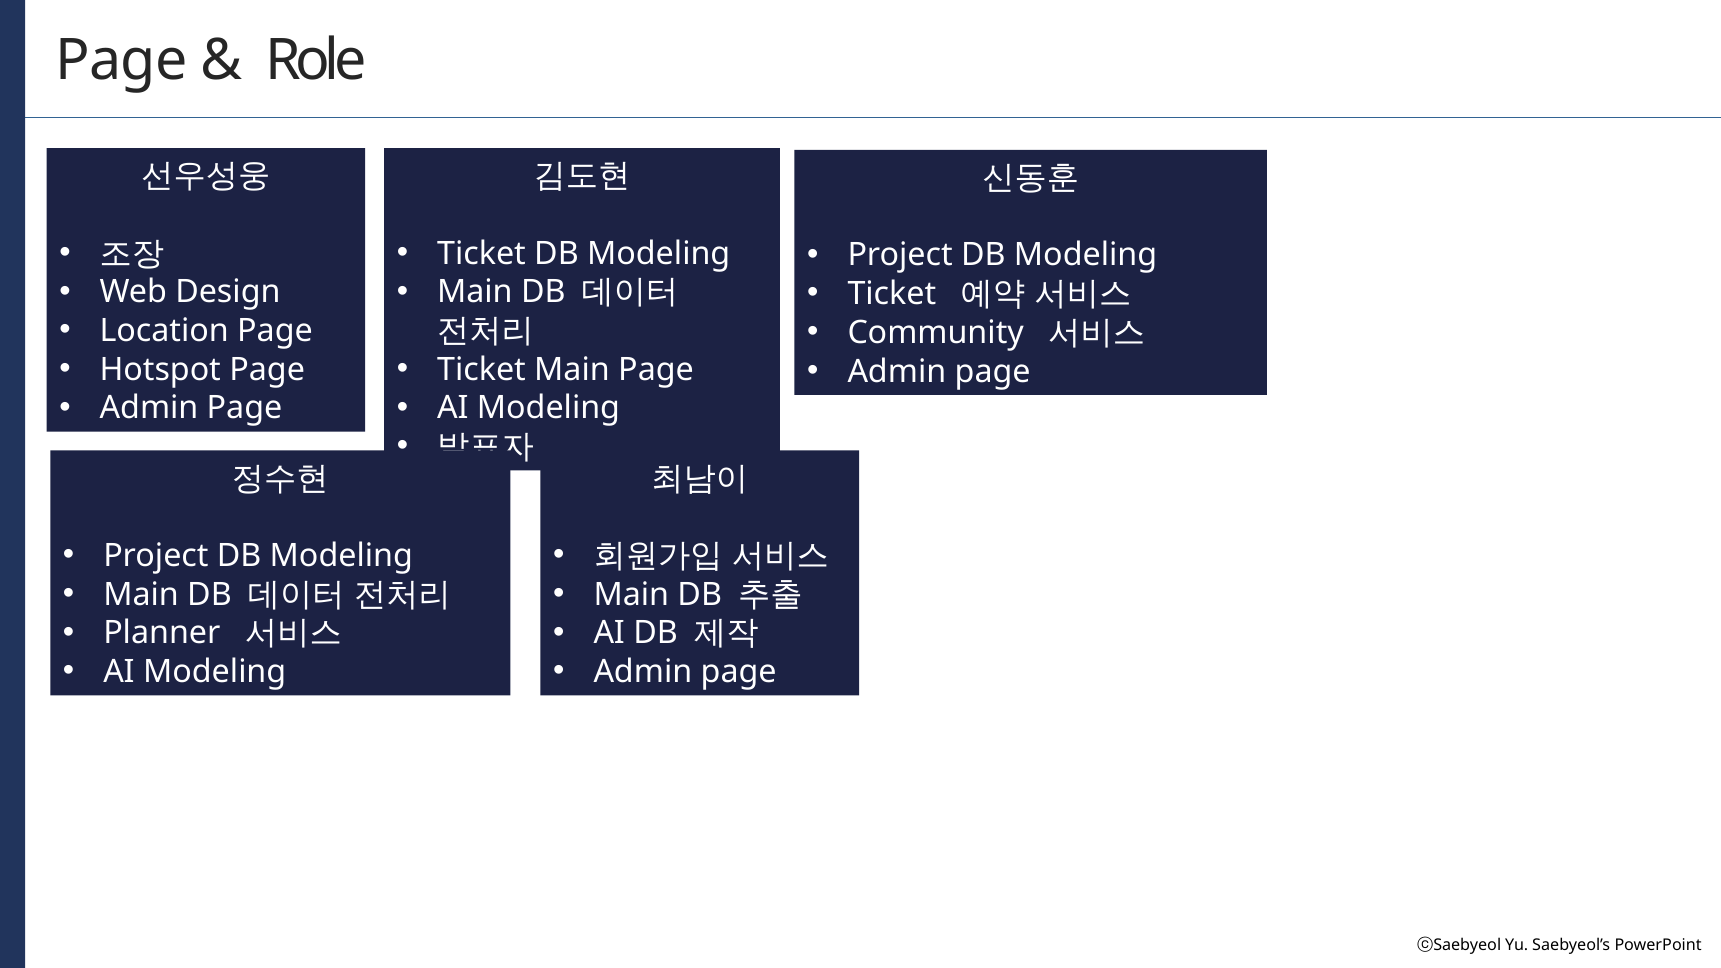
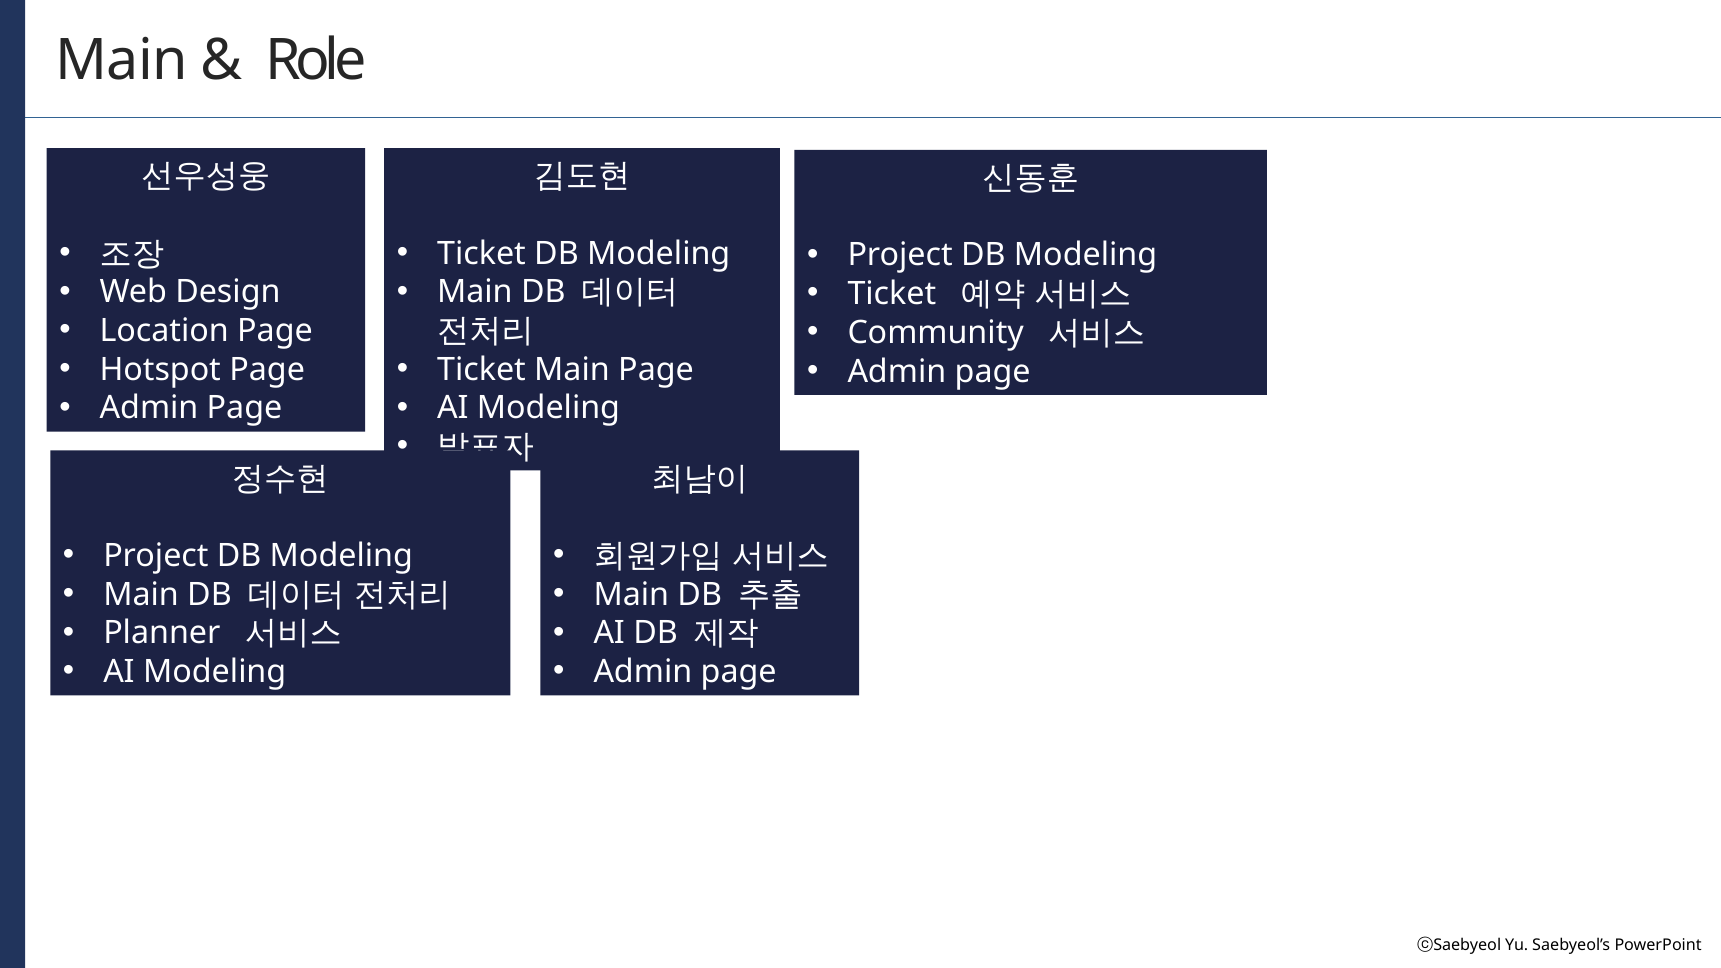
Page at (122, 61): Page -> Main
